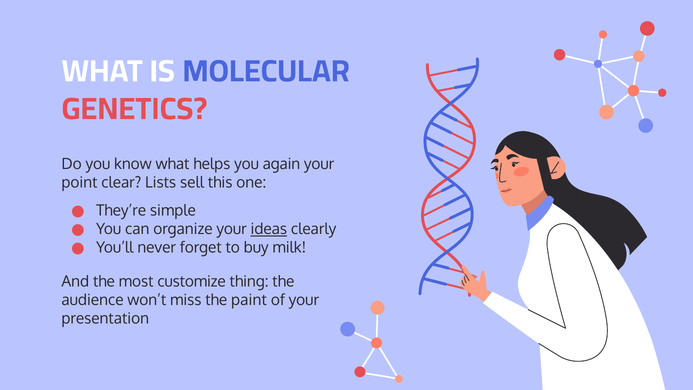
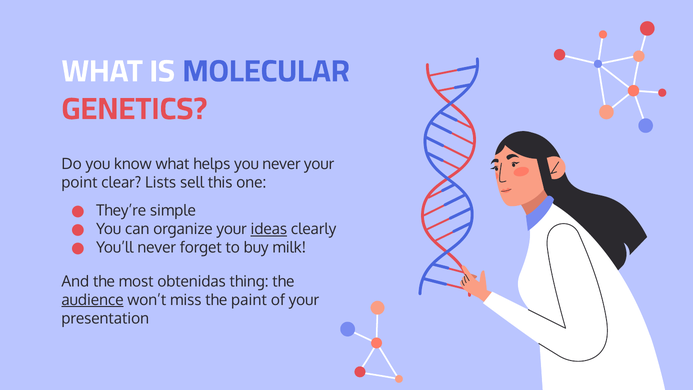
you again: again -> never
customize: customize -> obtenidas
audience underline: none -> present
